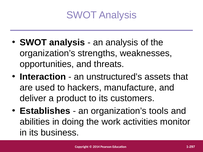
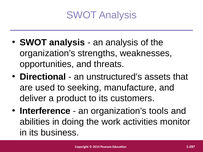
Interaction: Interaction -> Directional
hackers: hackers -> seeking
Establishes: Establishes -> Interference
